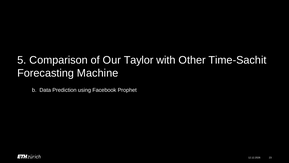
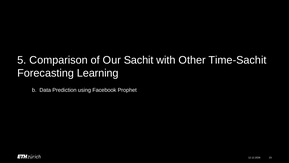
Taylor: Taylor -> Sachit
Machine: Machine -> Learning
